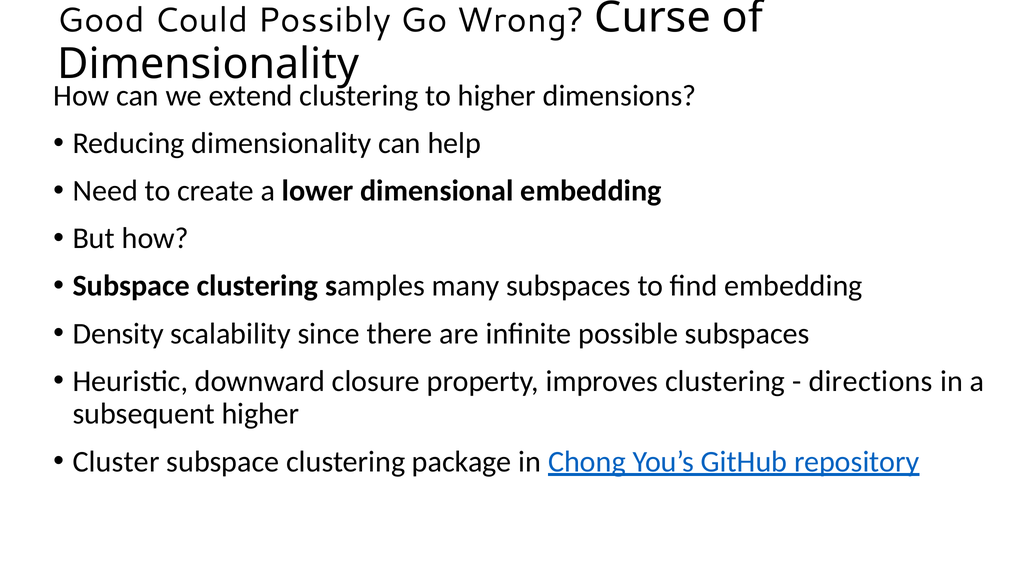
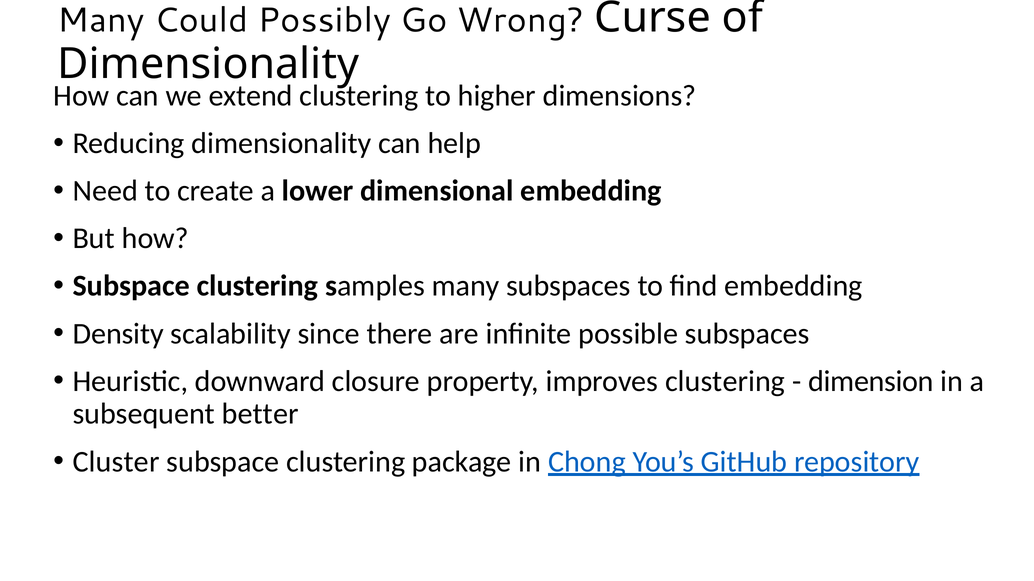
Good at (101, 21): Good -> Many
directions: directions -> dimension
subsequent higher: higher -> better
